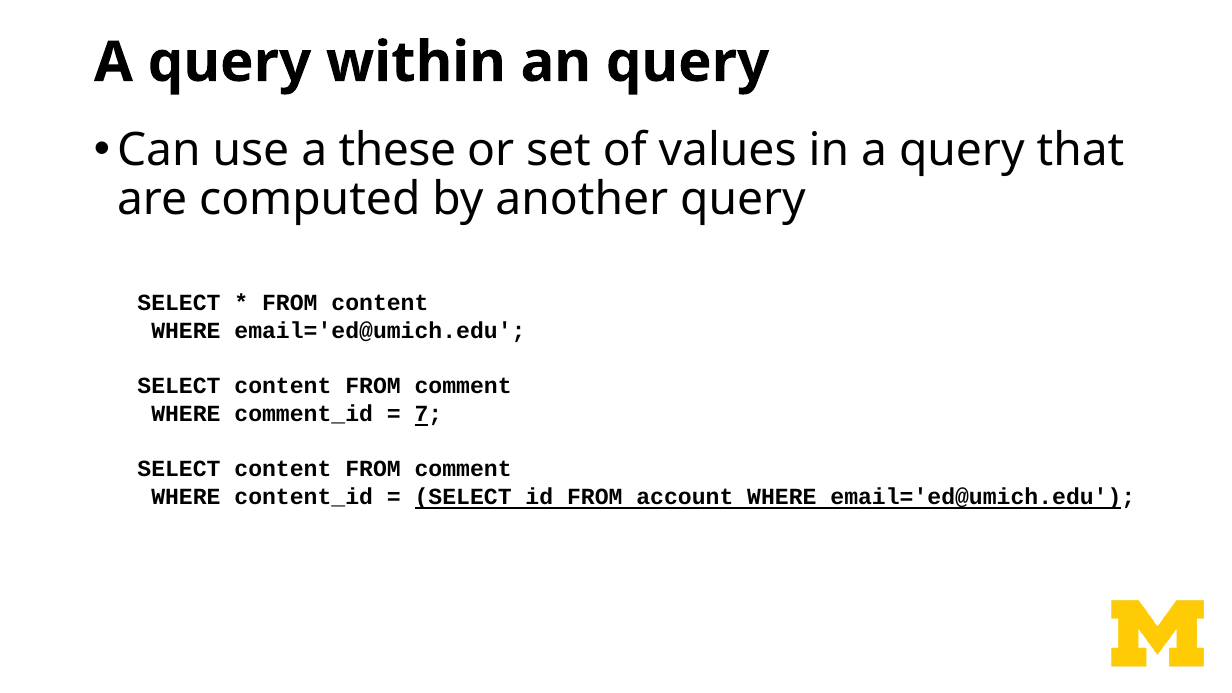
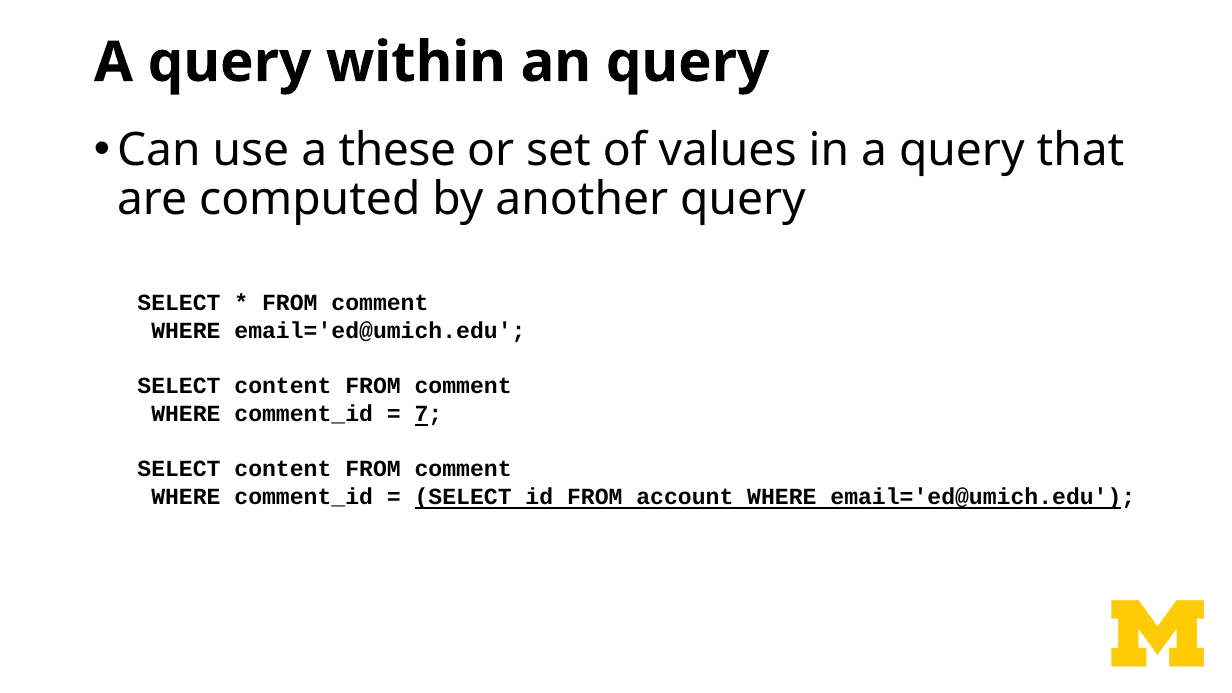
content at (380, 303): content -> comment
content_id at (304, 497): content_id -> comment_id
